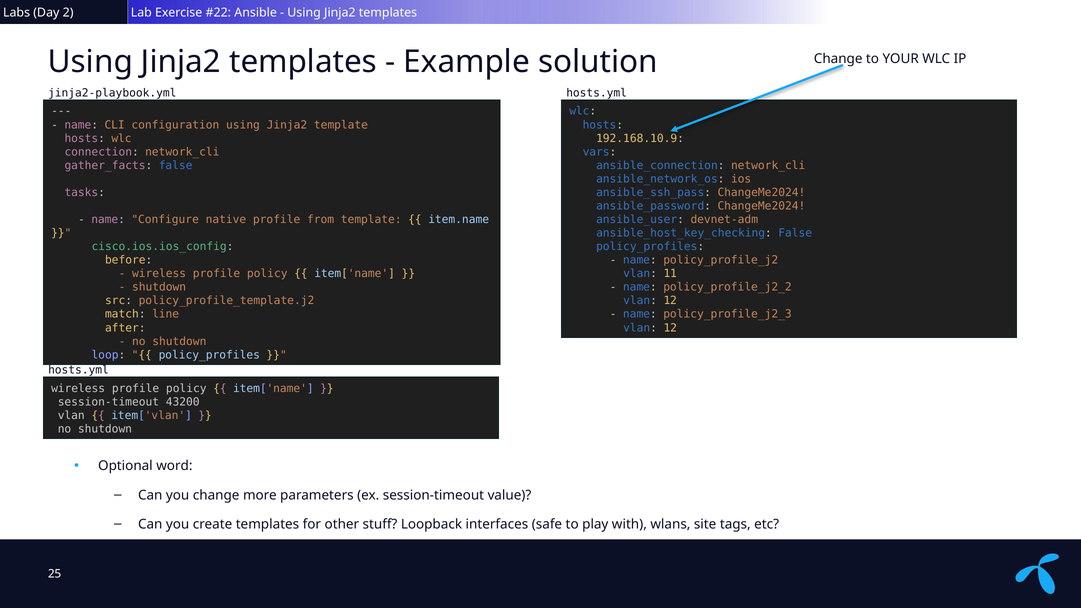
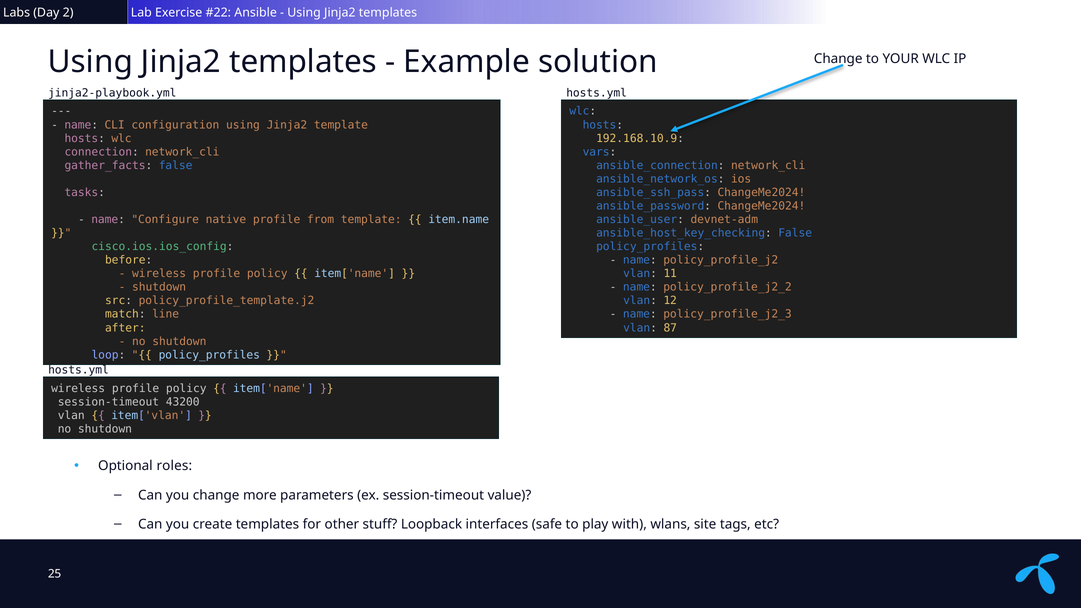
12 at (670, 328): 12 -> 87
word: word -> roles
